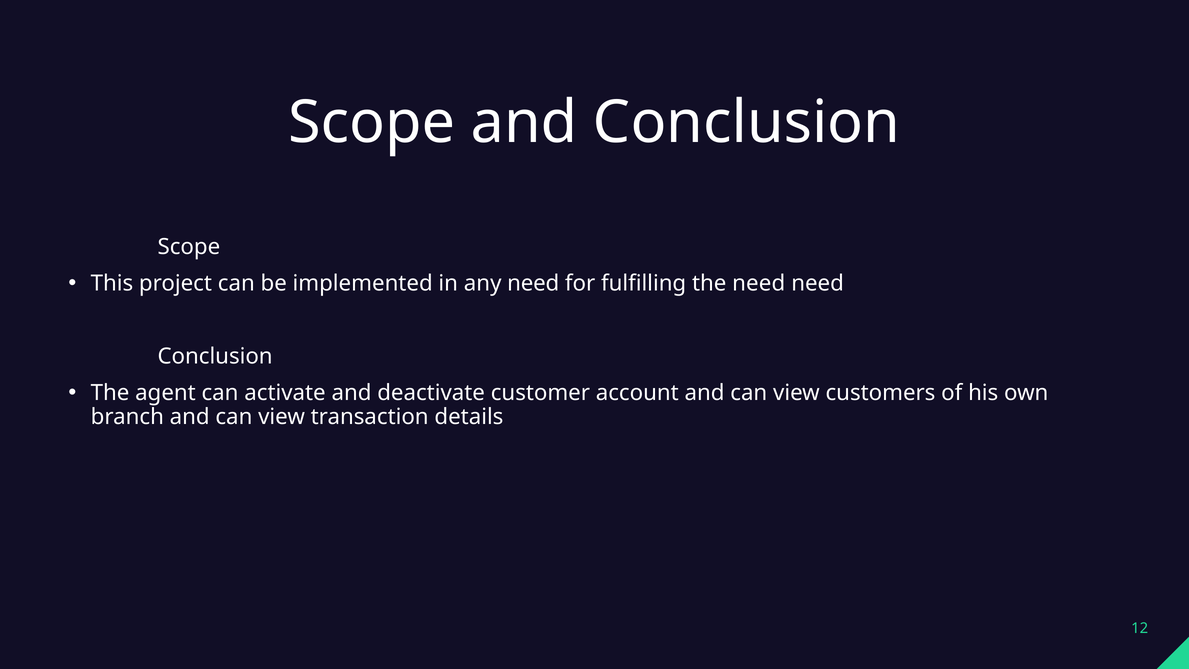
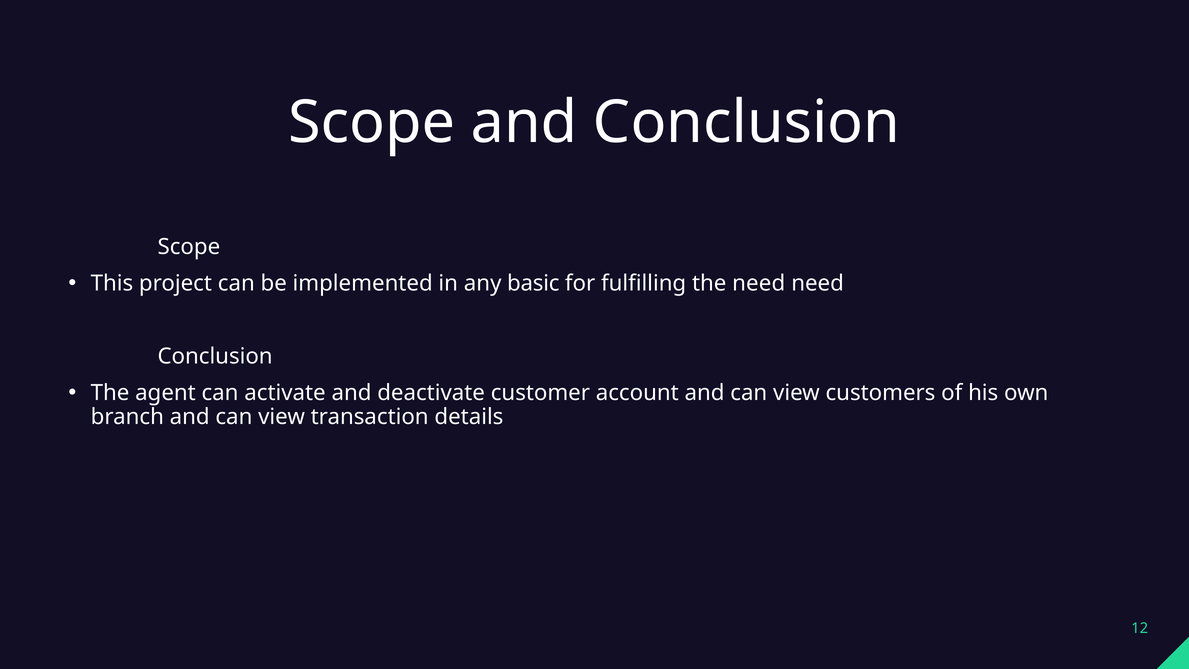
any need: need -> basic
